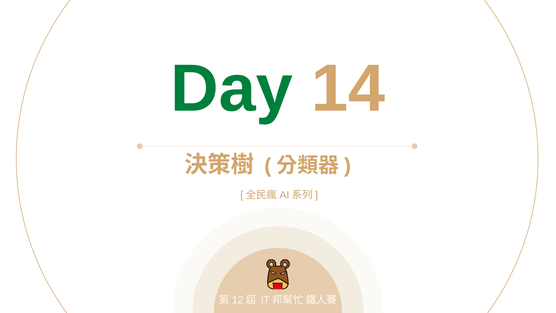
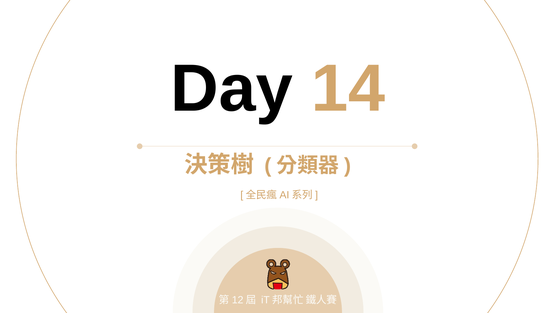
Day colour: green -> black
